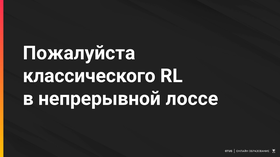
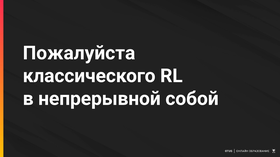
лоссе: лоссе -> собой
